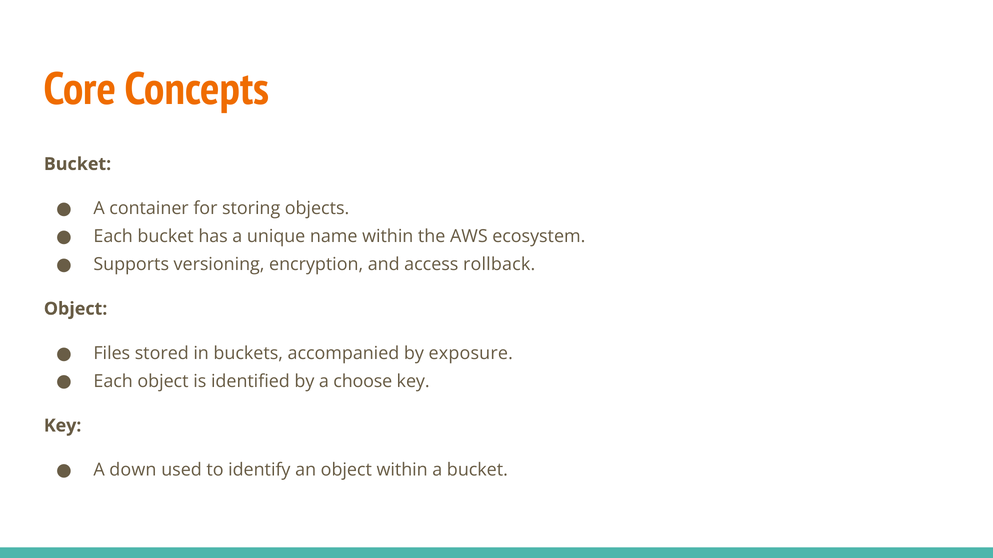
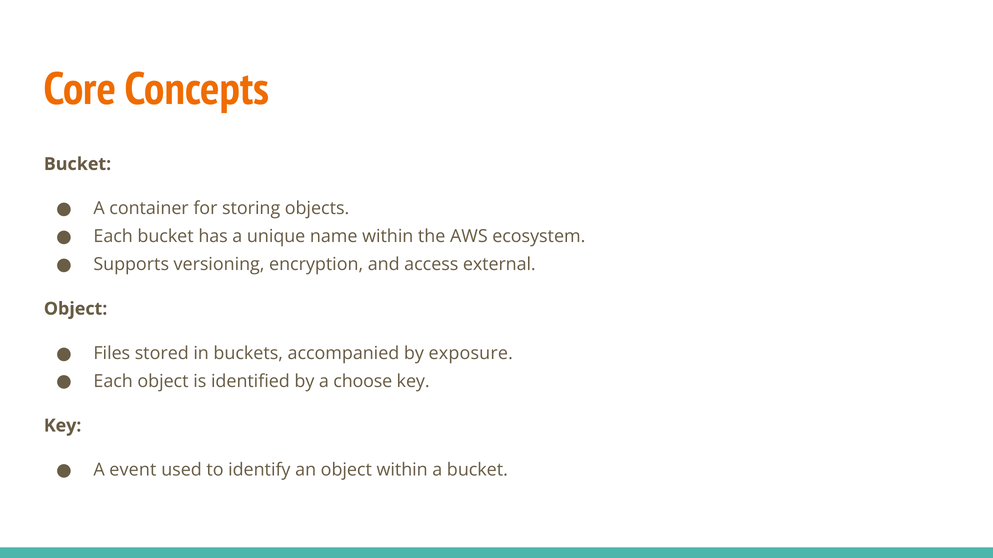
rollback: rollback -> external
down: down -> event
